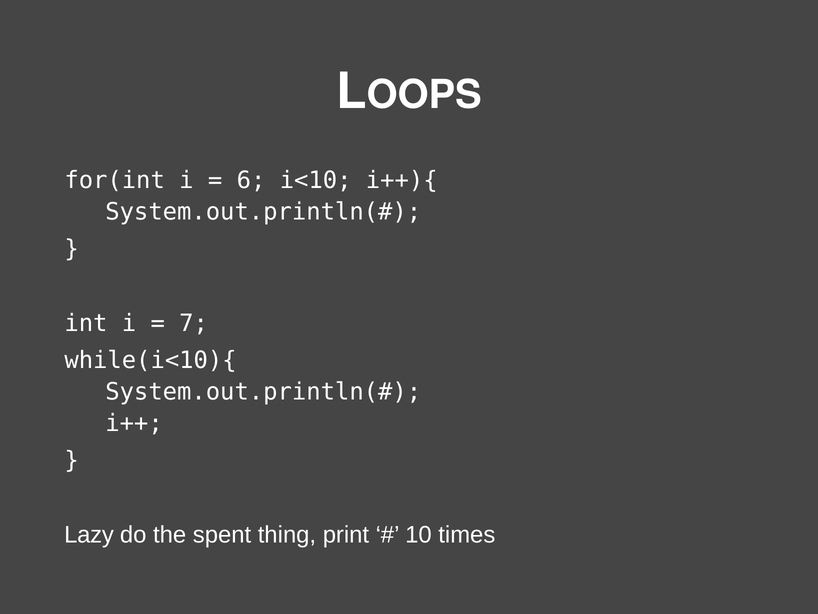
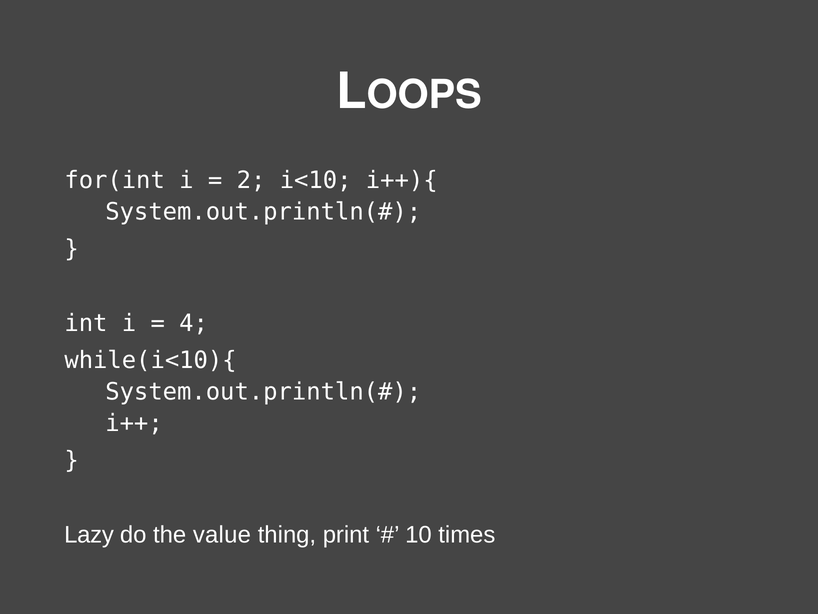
6: 6 -> 2
7: 7 -> 4
spent: spent -> value
